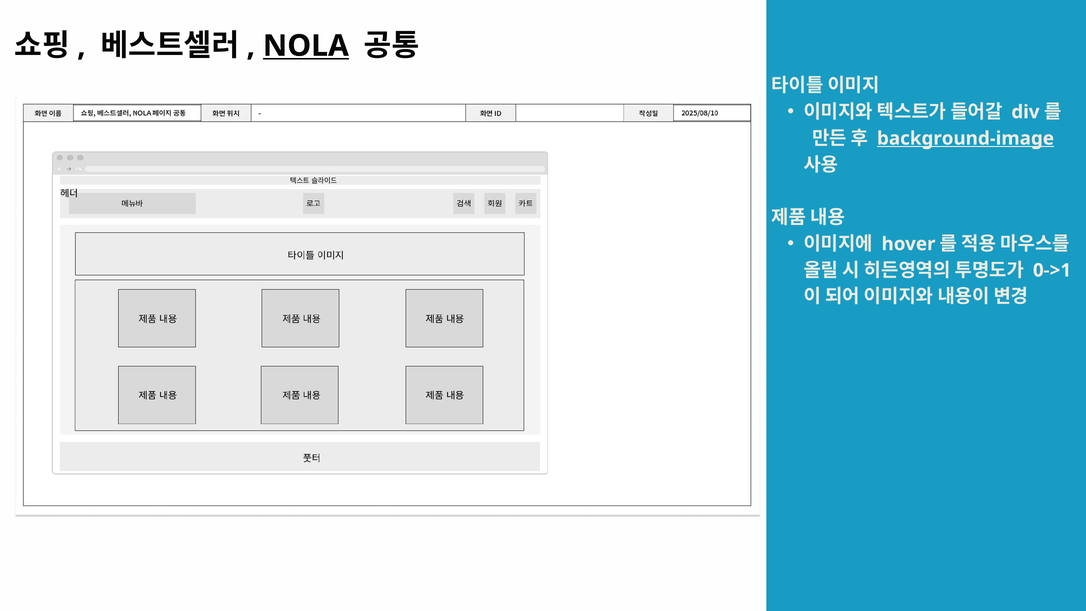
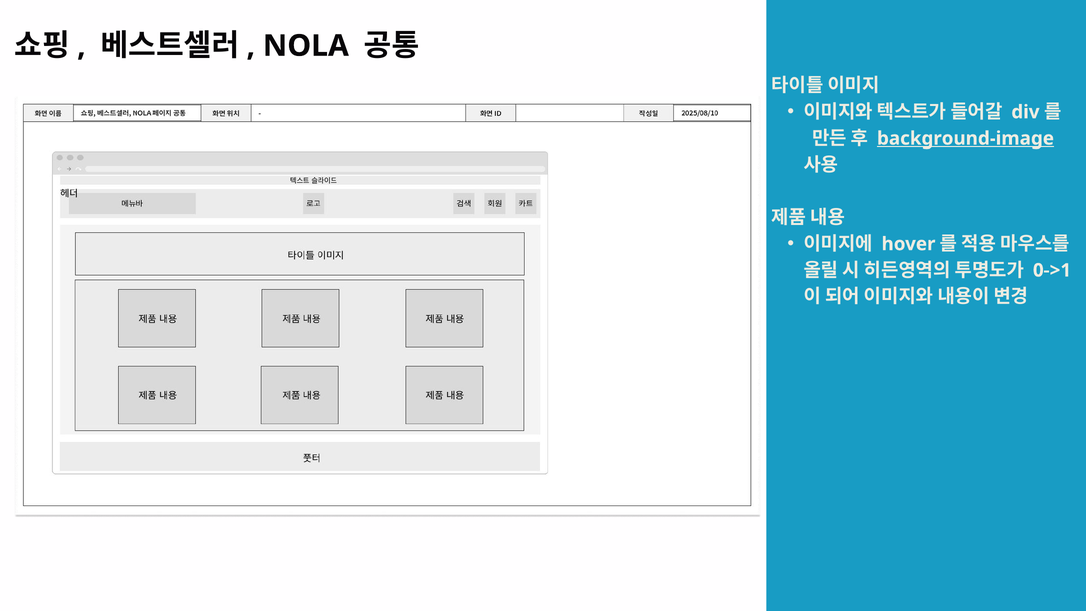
NOLA underline: present -> none
